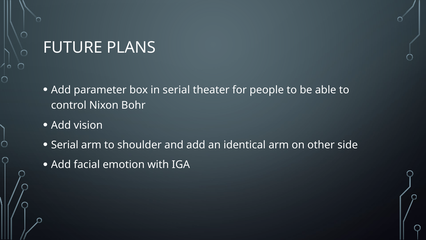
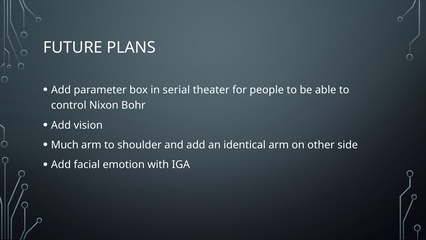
Serial at (65, 145): Serial -> Much
